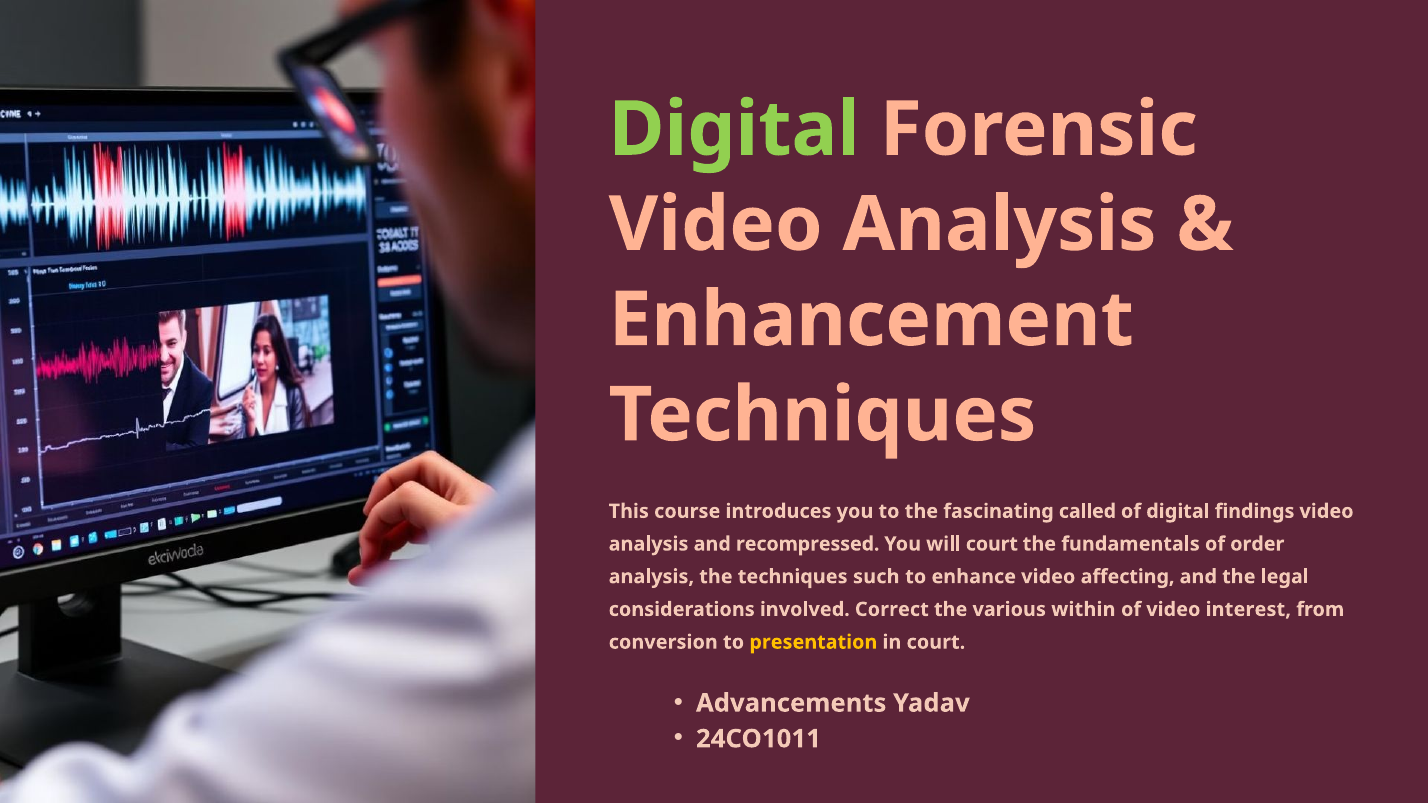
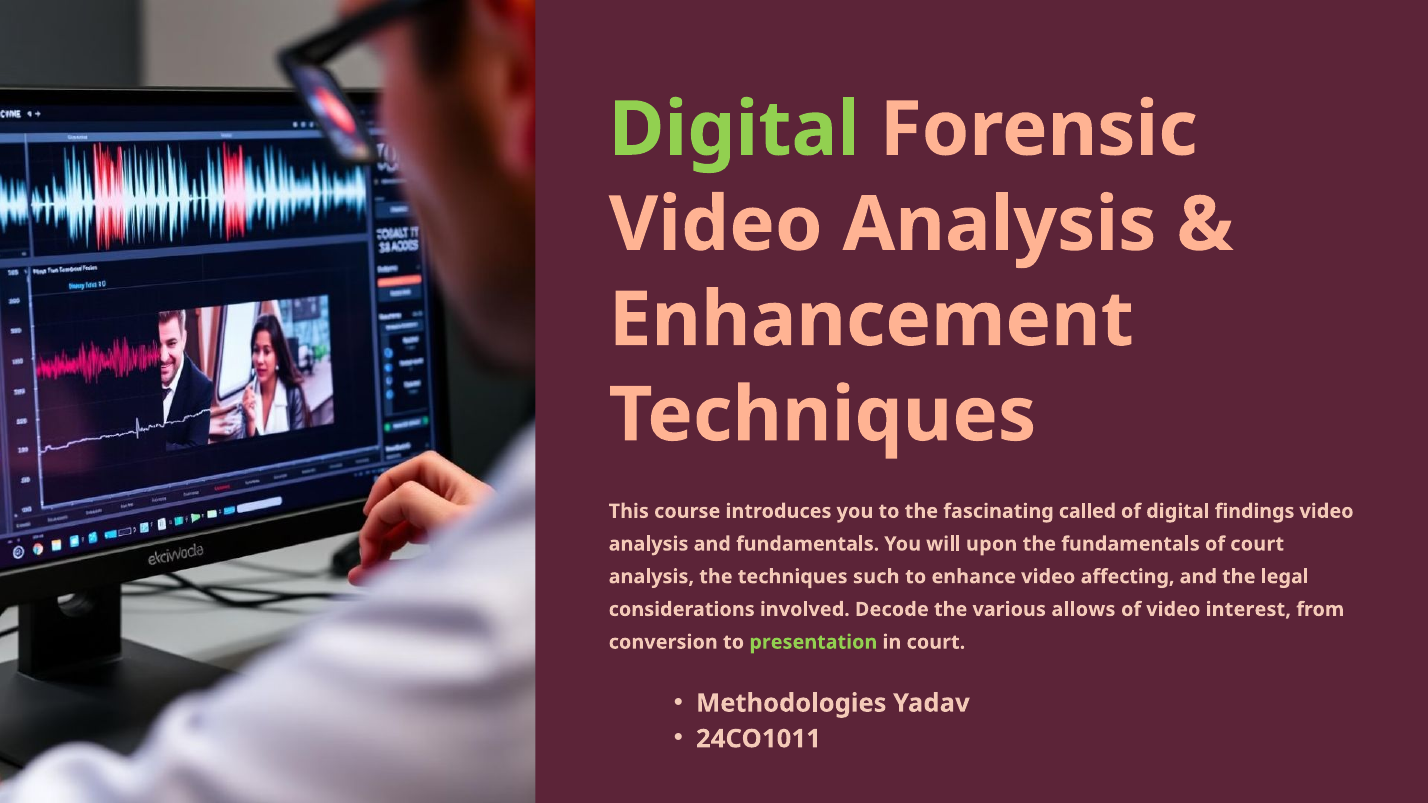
and recompressed: recompressed -> fundamentals
will court: court -> upon
of order: order -> court
Correct: Correct -> Decode
within: within -> allows
presentation colour: yellow -> light green
Advancements: Advancements -> Methodologies
